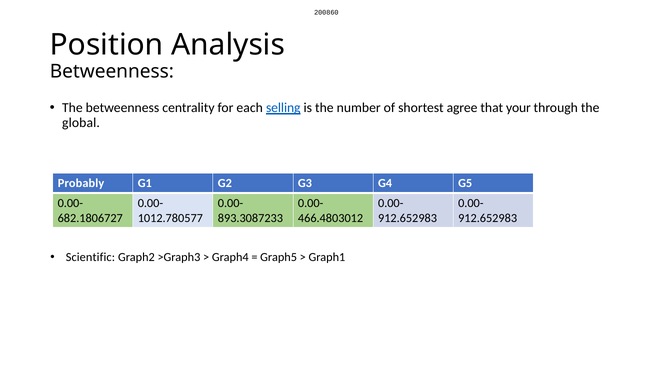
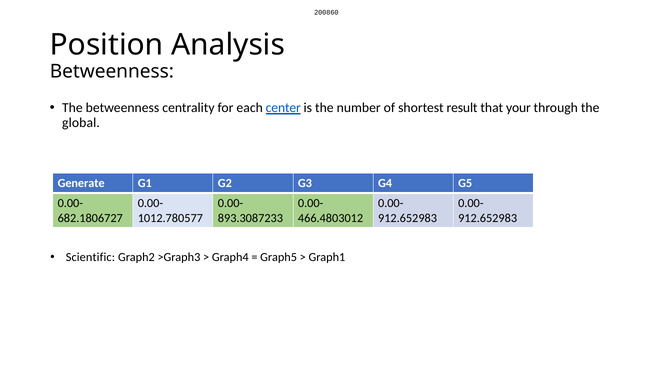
selling: selling -> center
agree: agree -> result
Probably: Probably -> Generate
